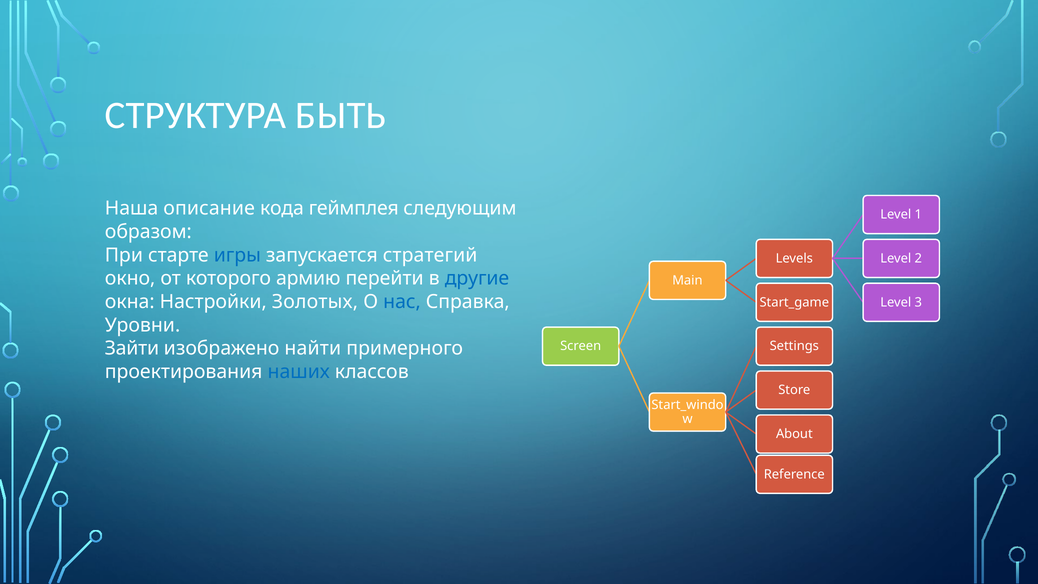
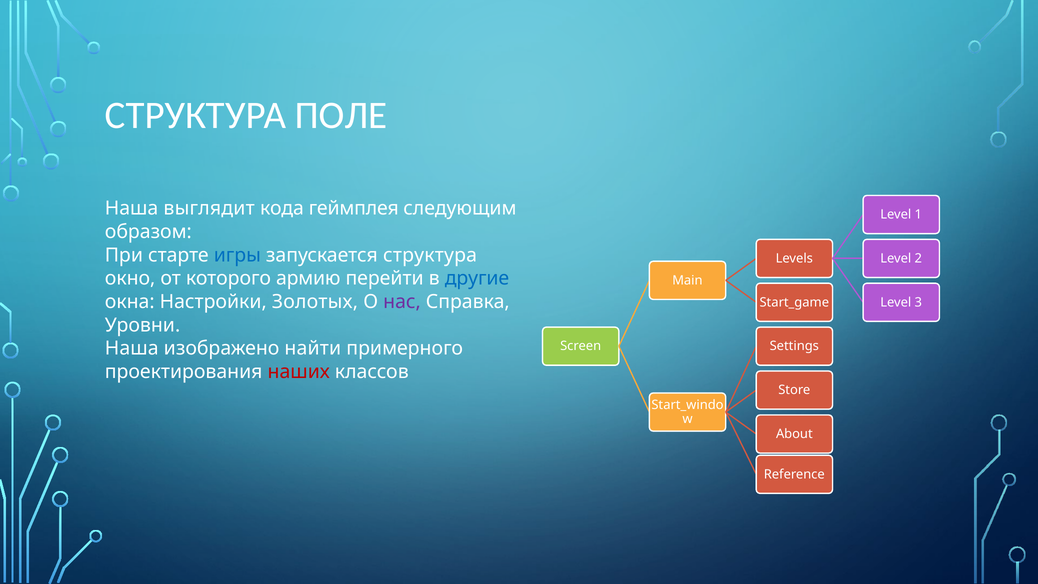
БЫТЬ: БЫТЬ -> ПОЛЕ
описание: описание -> выглядит
запускается стратегий: стратегий -> структура
нас colour: blue -> purple
Зайти at (132, 348): Зайти -> Наша
наших colour: blue -> red
